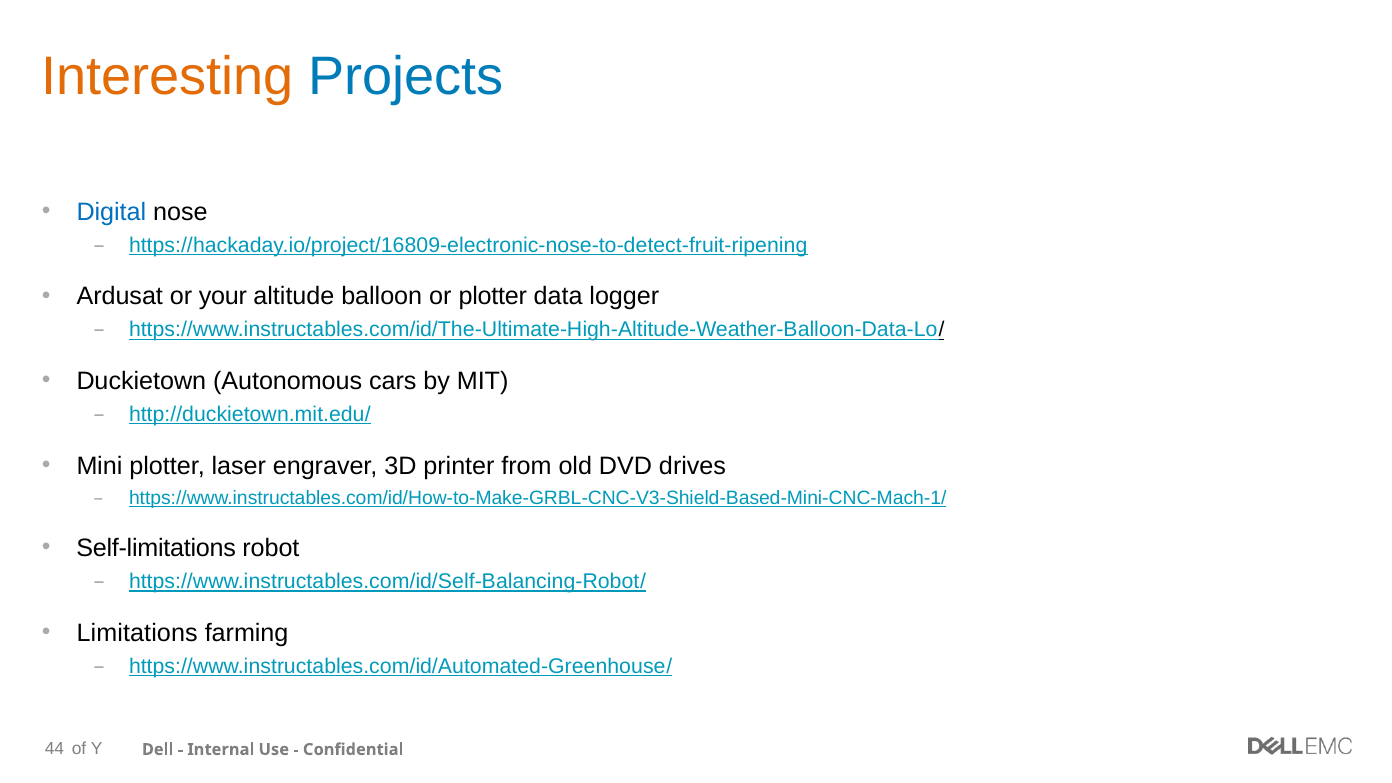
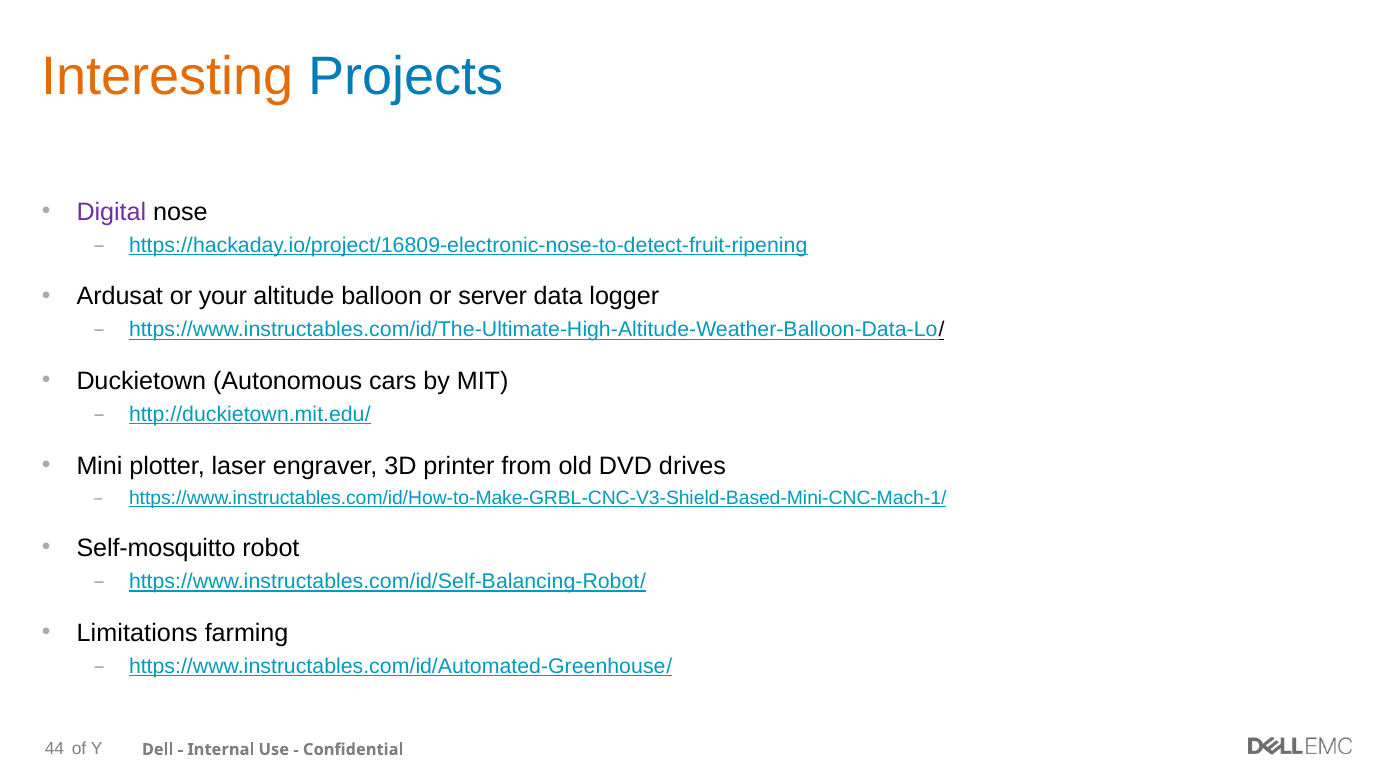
Digital colour: blue -> purple
or plotter: plotter -> server
Self-limitations: Self-limitations -> Self-mosquitto
